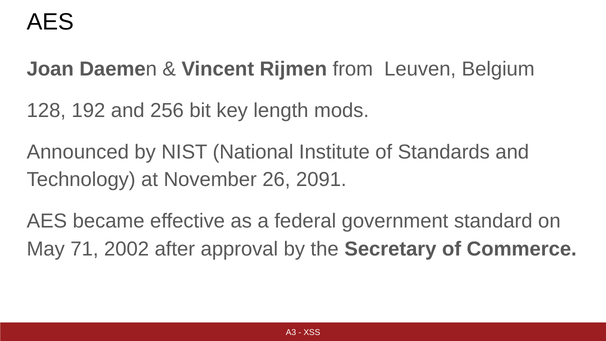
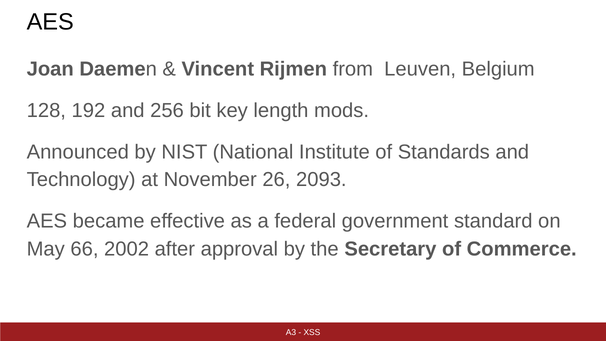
2091: 2091 -> 2093
71: 71 -> 66
